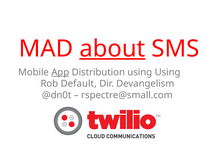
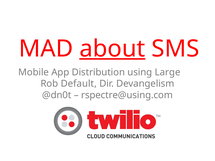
App underline: present -> none
using Using: Using -> Large
rspectre@small.com: rspectre@small.com -> rspectre@using.com
